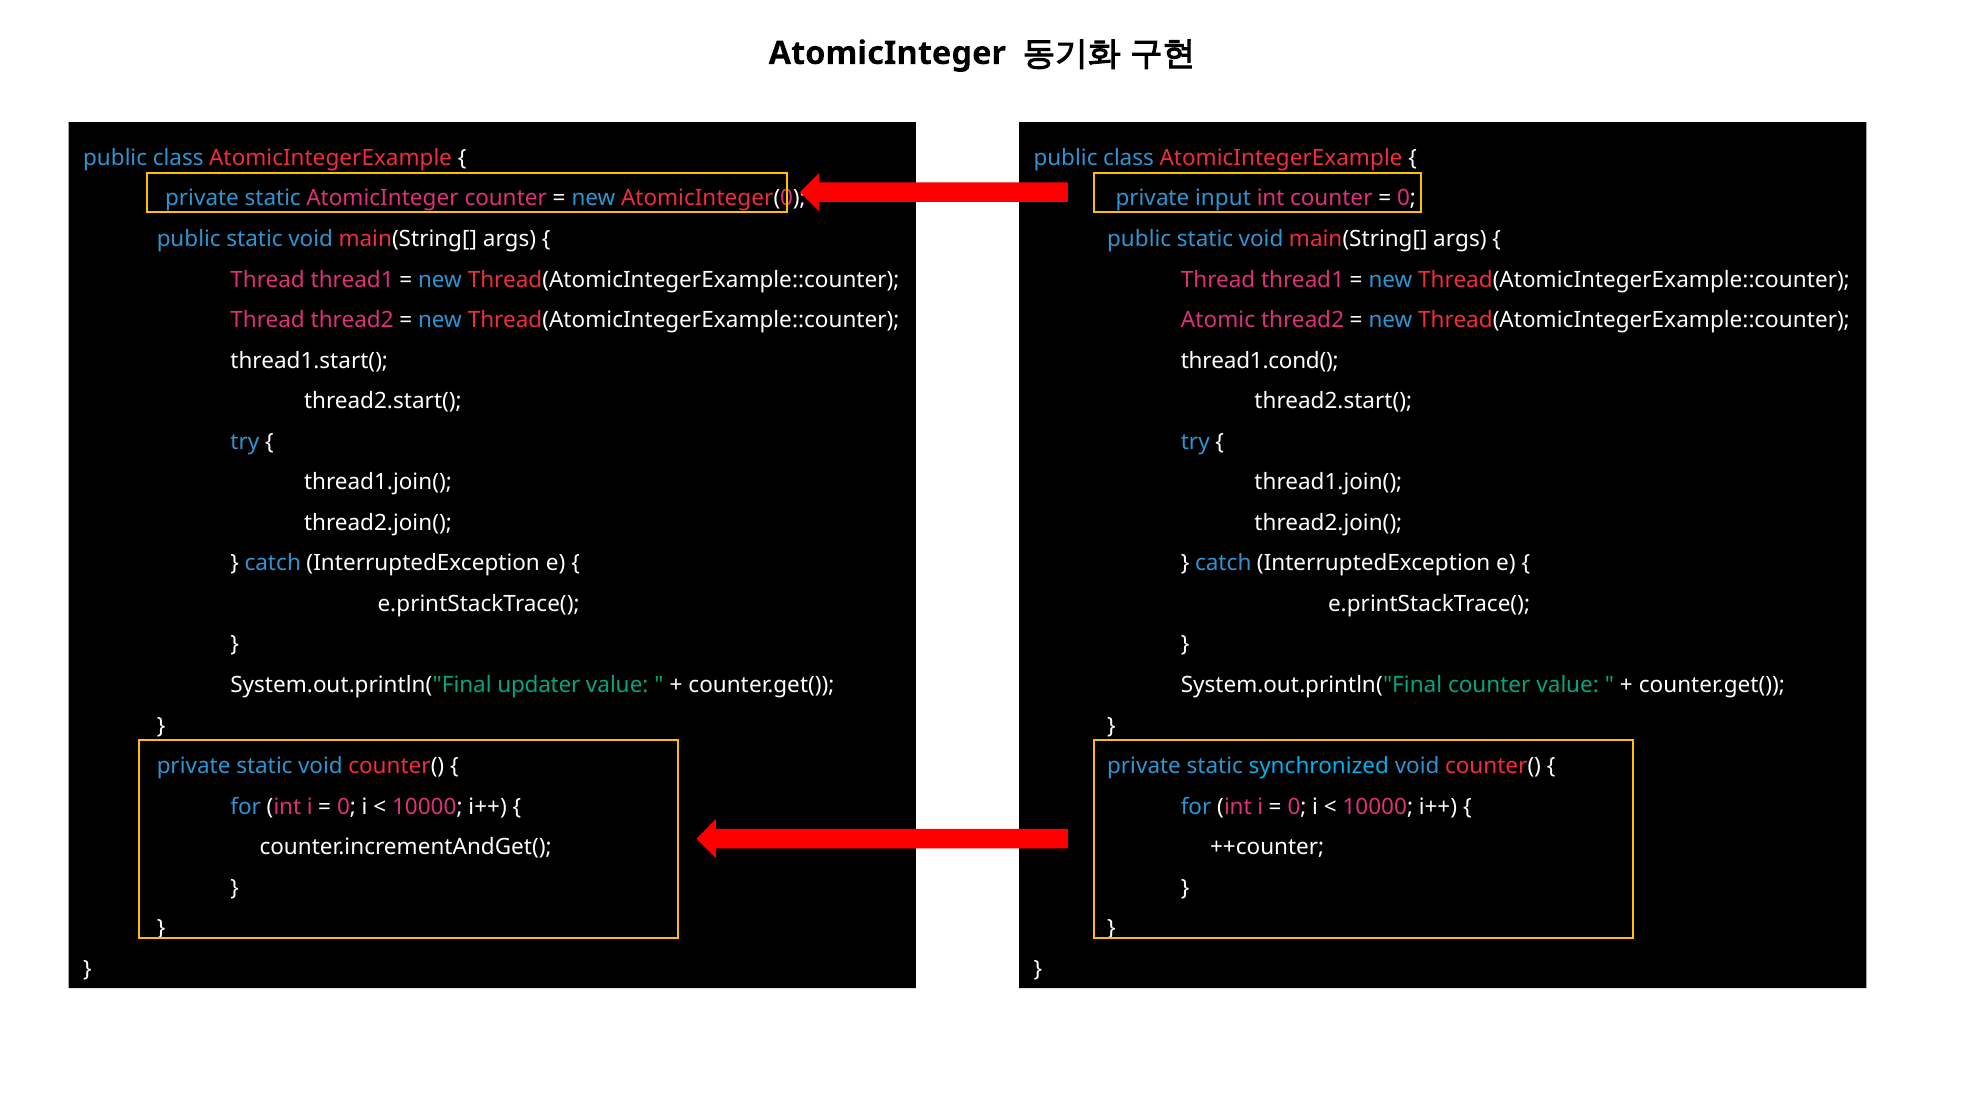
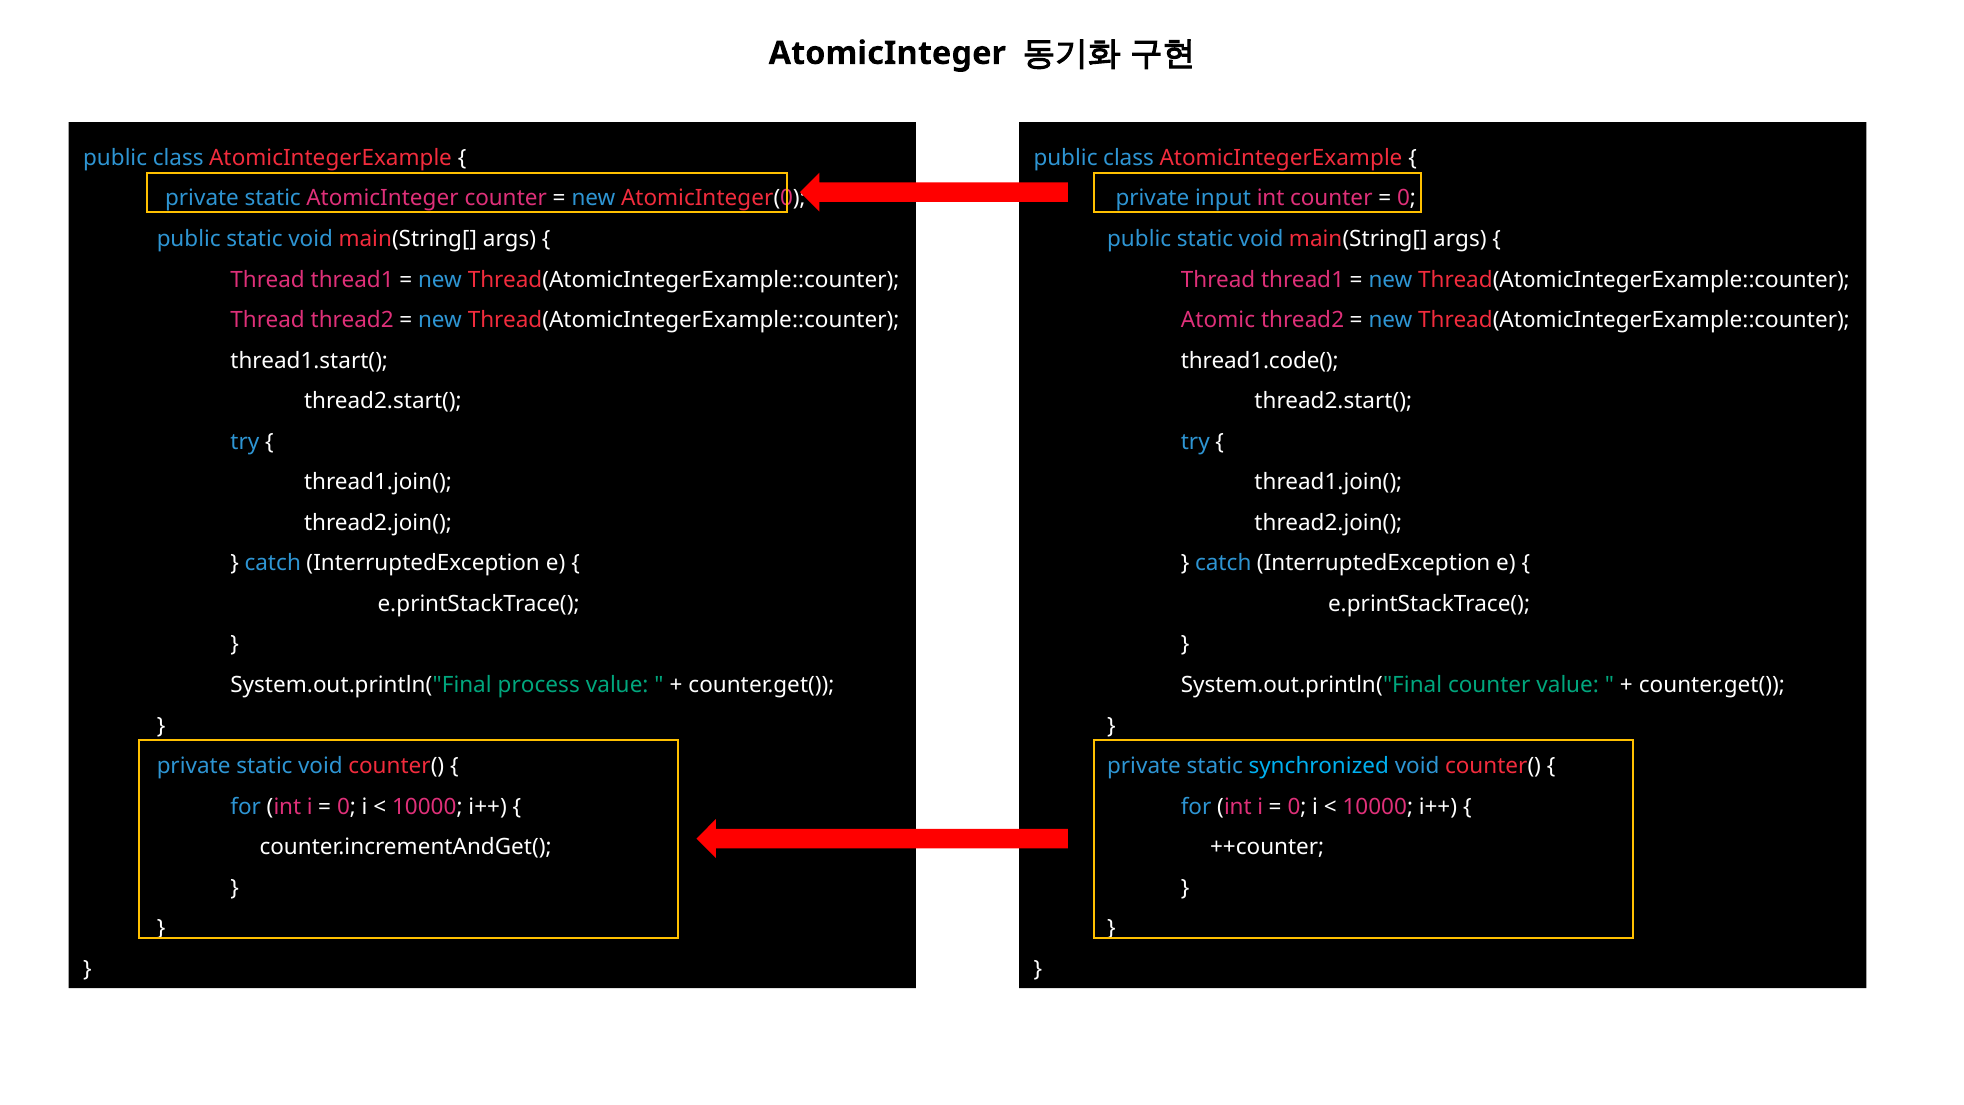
thread1.cond(: thread1.cond( -> thread1.code(
updater: updater -> process
